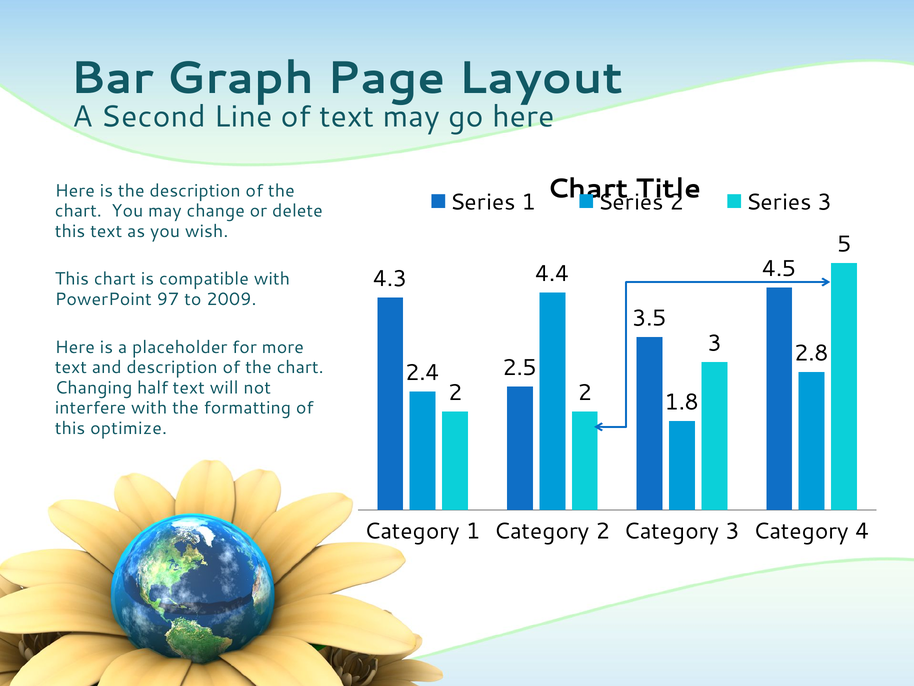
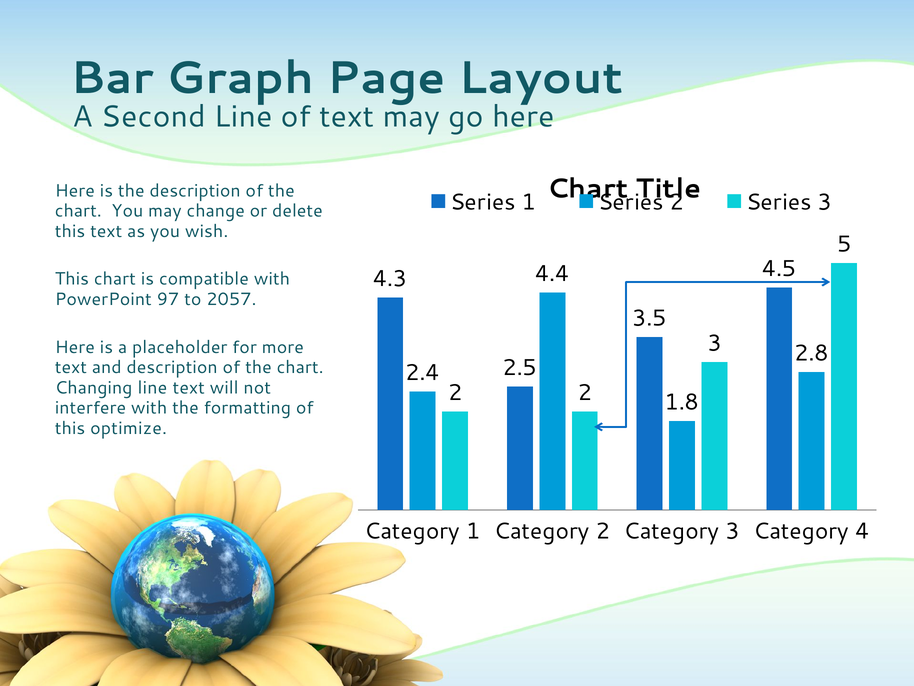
2009: 2009 -> 2057
Changing half: half -> line
